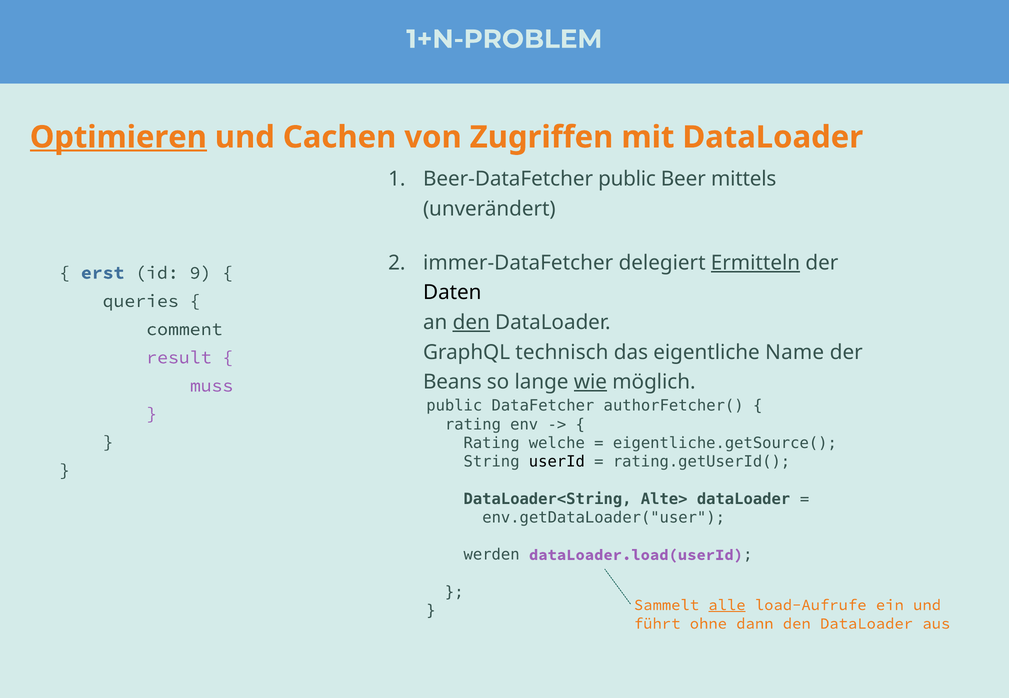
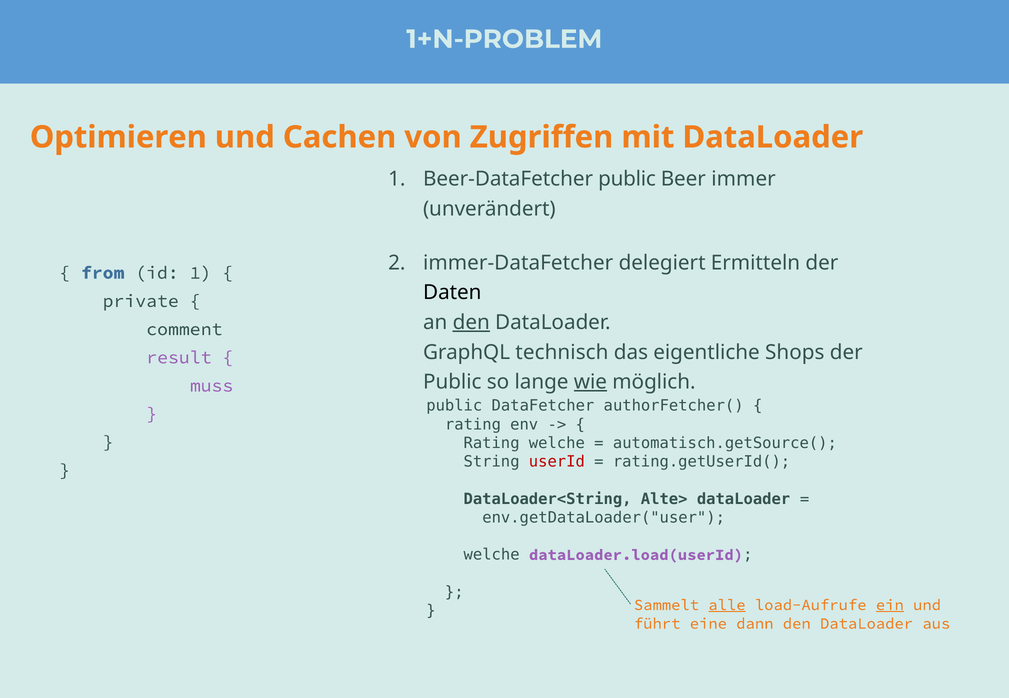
Optimieren underline: present -> none
mittels: mittels -> immer
Ermitteln underline: present -> none
erst: erst -> from
id 9: 9 -> 1
queries: queries -> private
Name: Name -> Shops
Beans at (452, 382): Beans -> Public
eigentliche.getSource(: eigentliche.getSource( -> automatisch.getSource(
userId colour: black -> red
werden at (492, 555): werden -> welche
ein underline: none -> present
ohne: ohne -> eine
